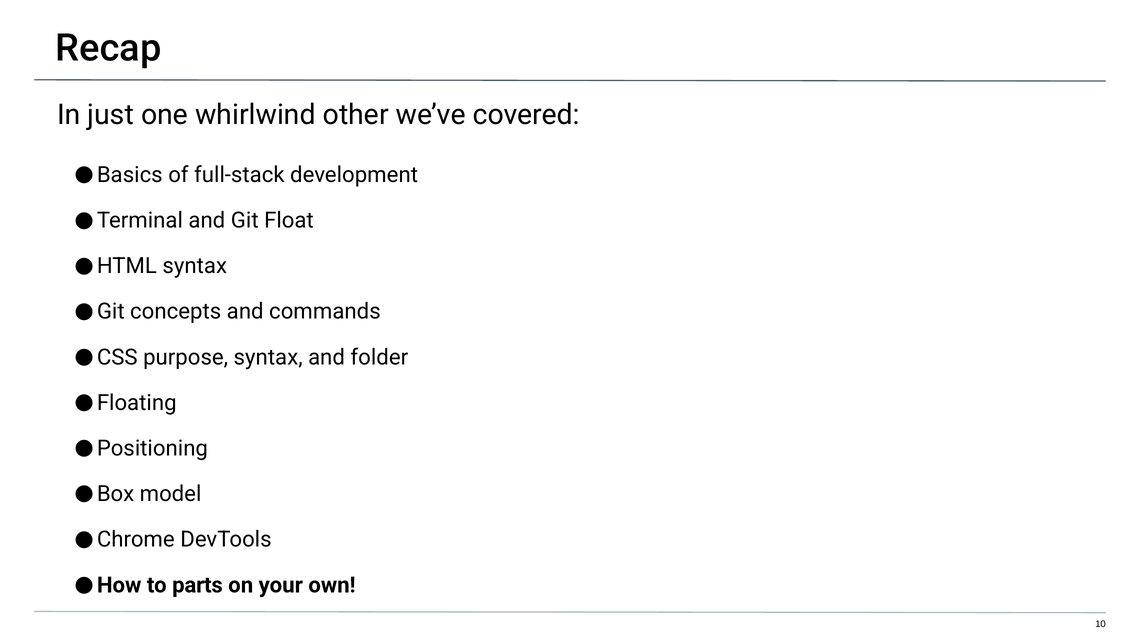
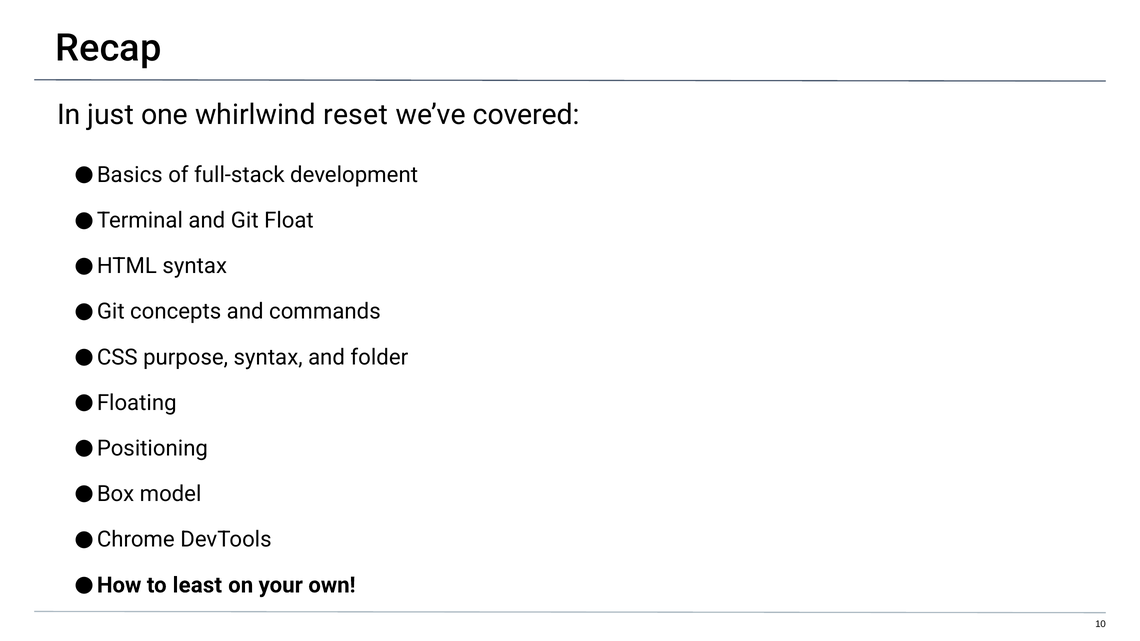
other: other -> reset
parts: parts -> least
